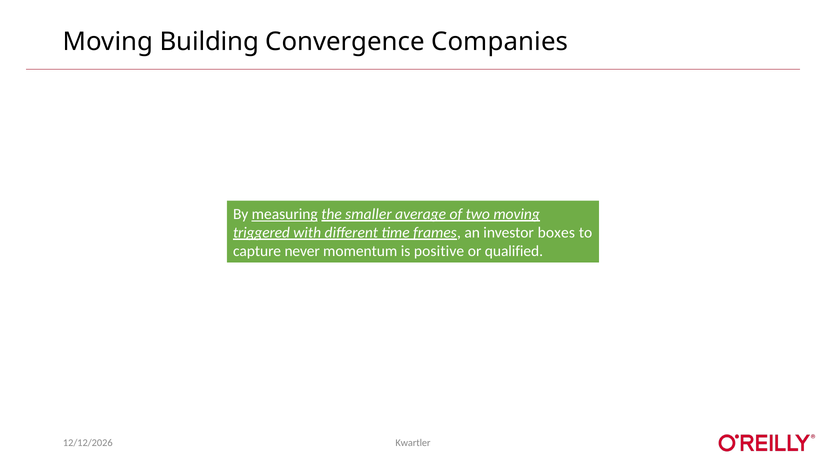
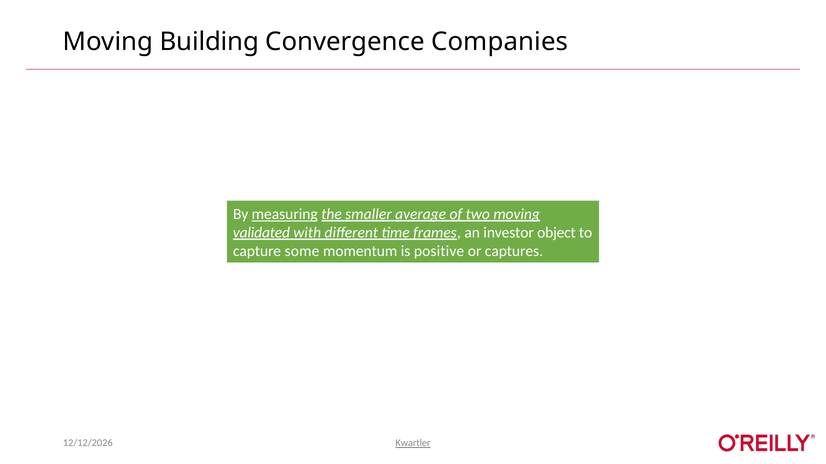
triggered: triggered -> validated
boxes: boxes -> object
never: never -> some
qualified: qualified -> captures
Kwartler underline: none -> present
